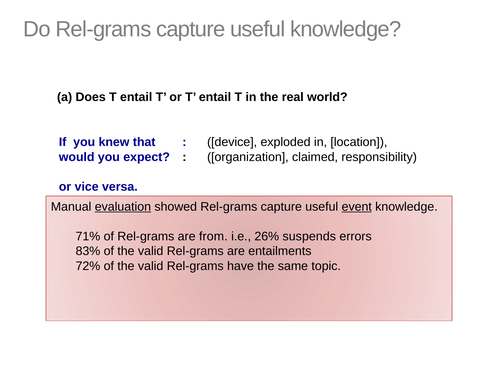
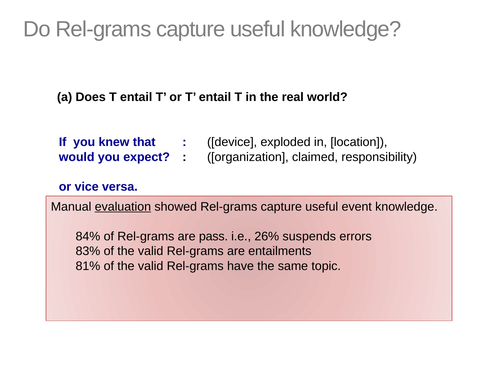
event at (357, 206) underline: present -> none
71%: 71% -> 84%
from: from -> pass
72%: 72% -> 81%
